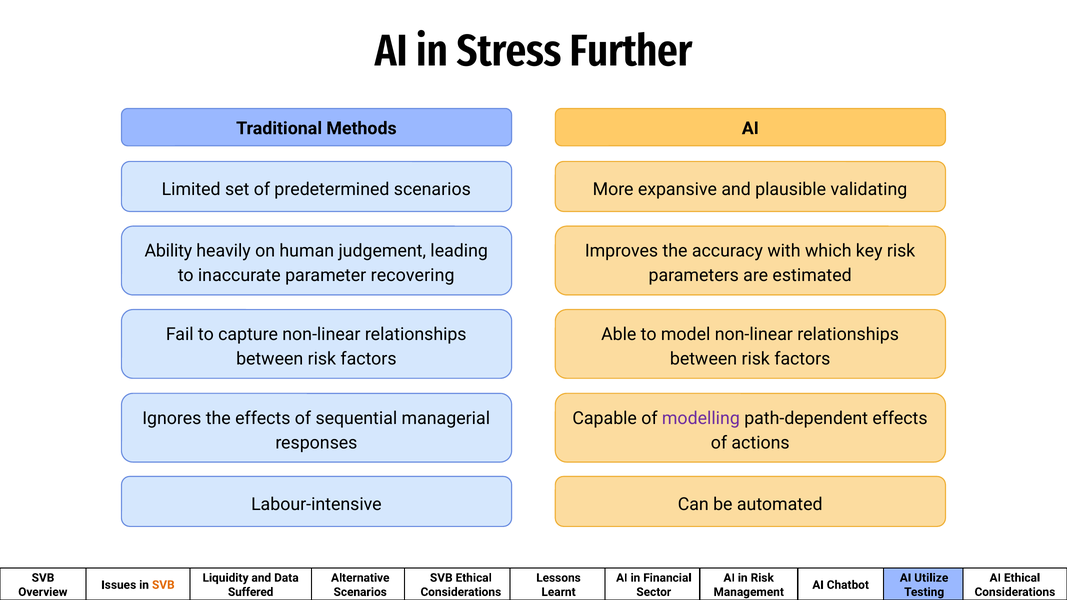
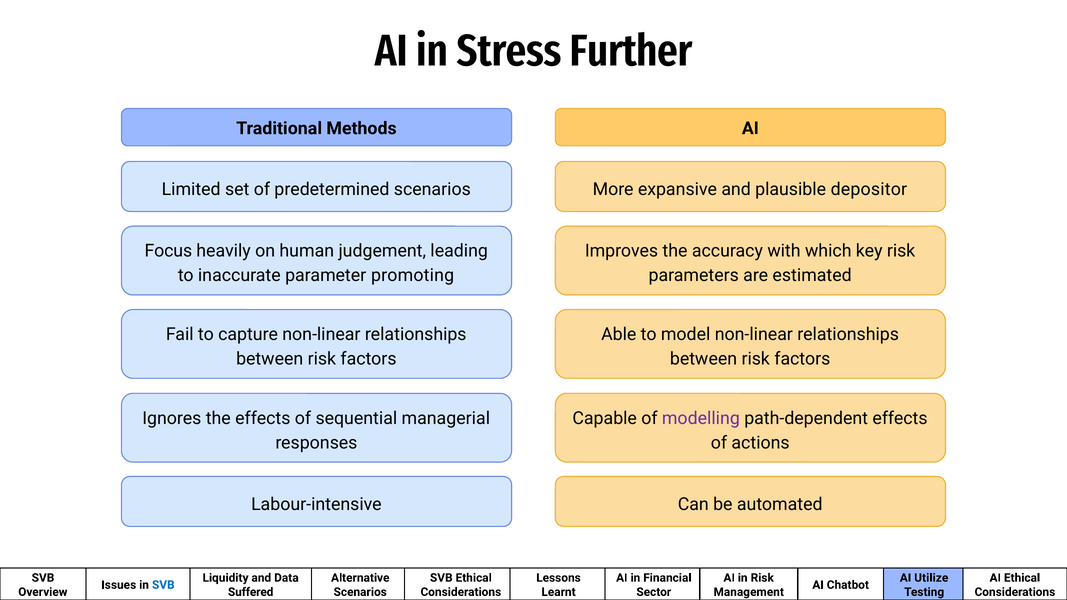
validating: validating -> depositor
Ability: Ability -> Focus
recovering: recovering -> promoting
SVB at (163, 585) colour: orange -> blue
